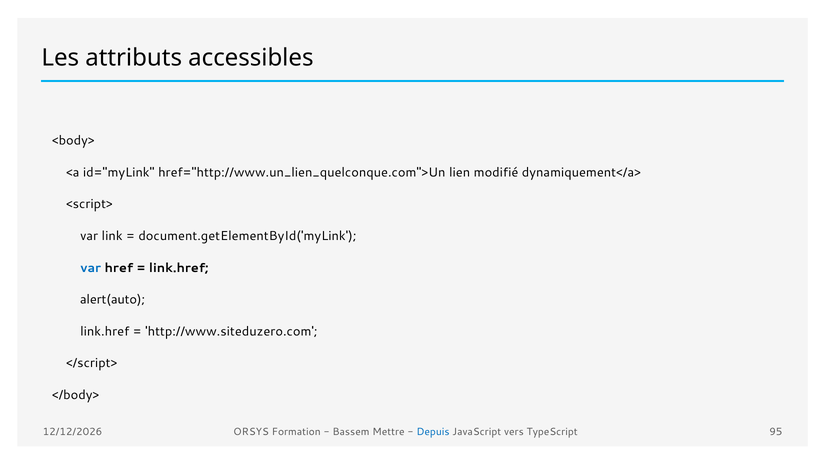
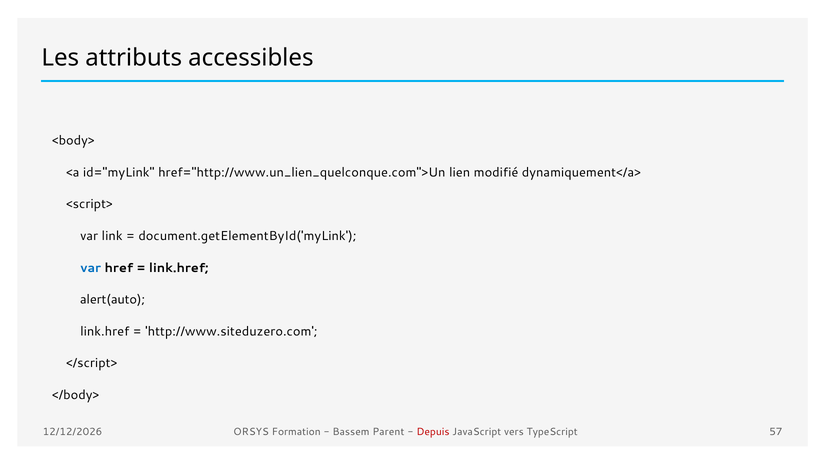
Mettre: Mettre -> Parent
Depuis colour: blue -> red
95: 95 -> 57
